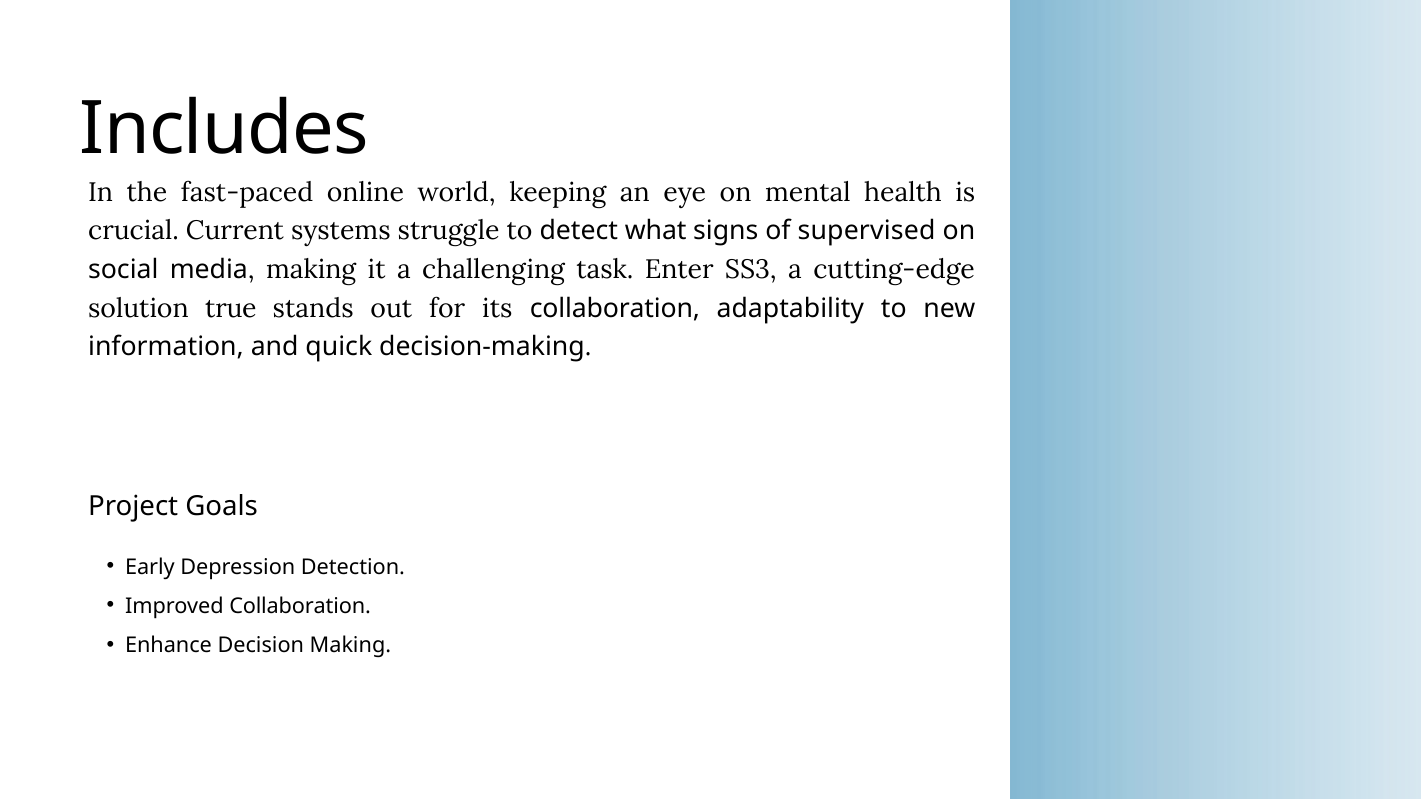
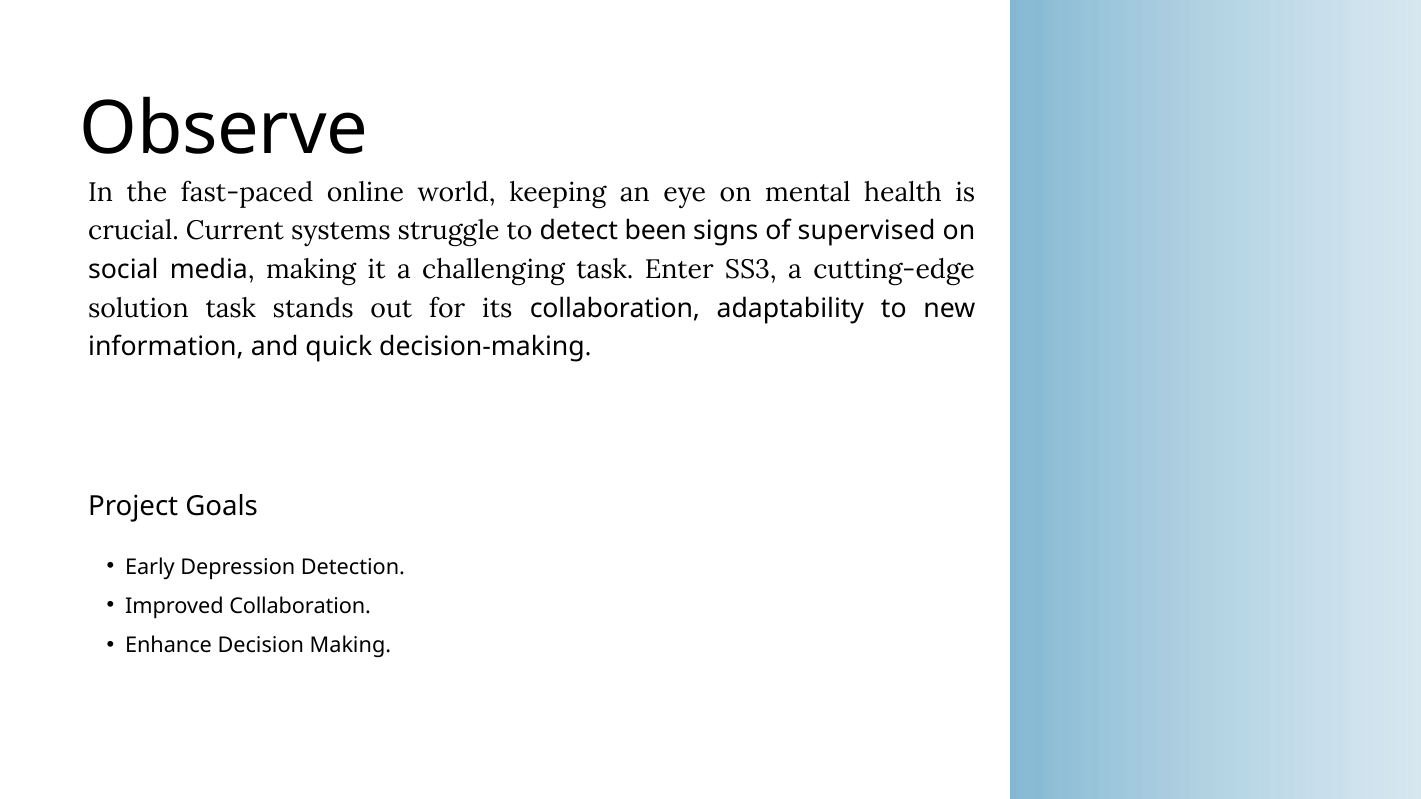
Includes: Includes -> Observe
what: what -> been
solution true: true -> task
